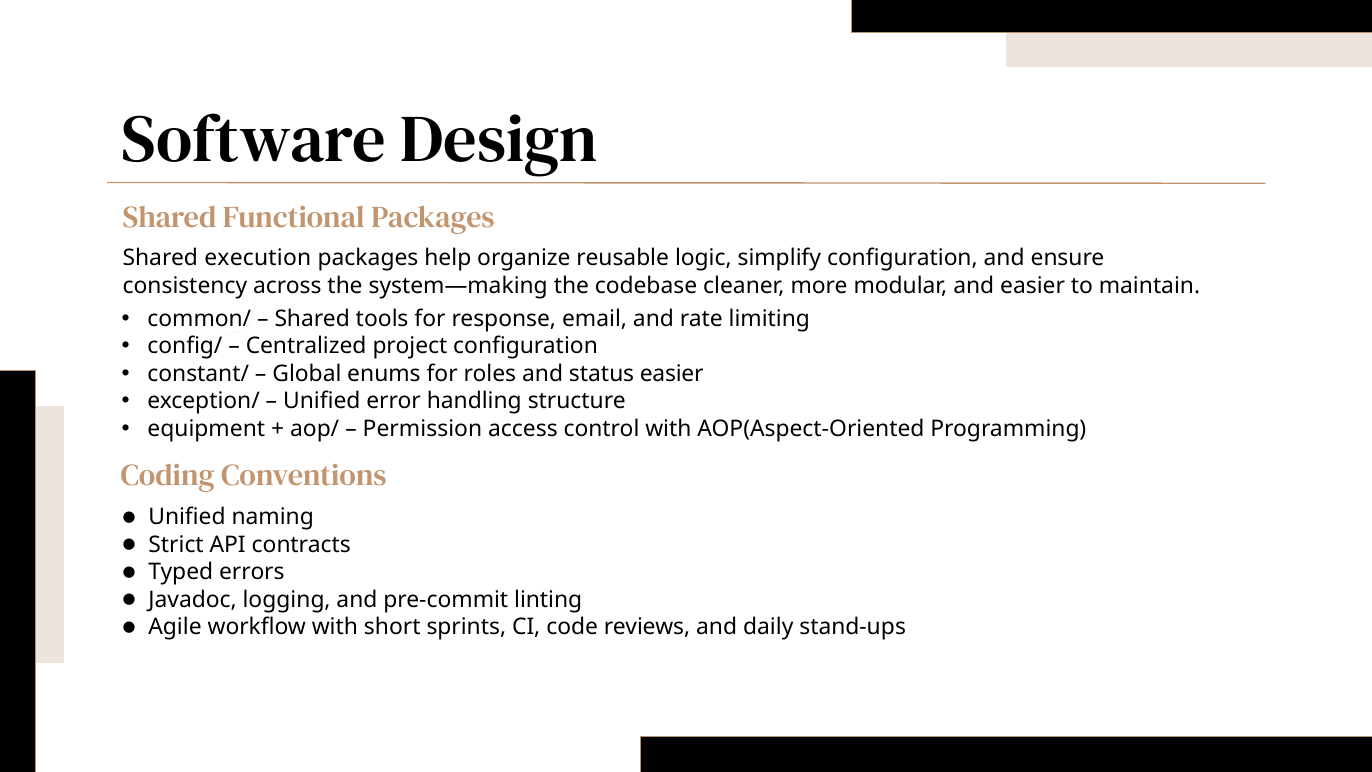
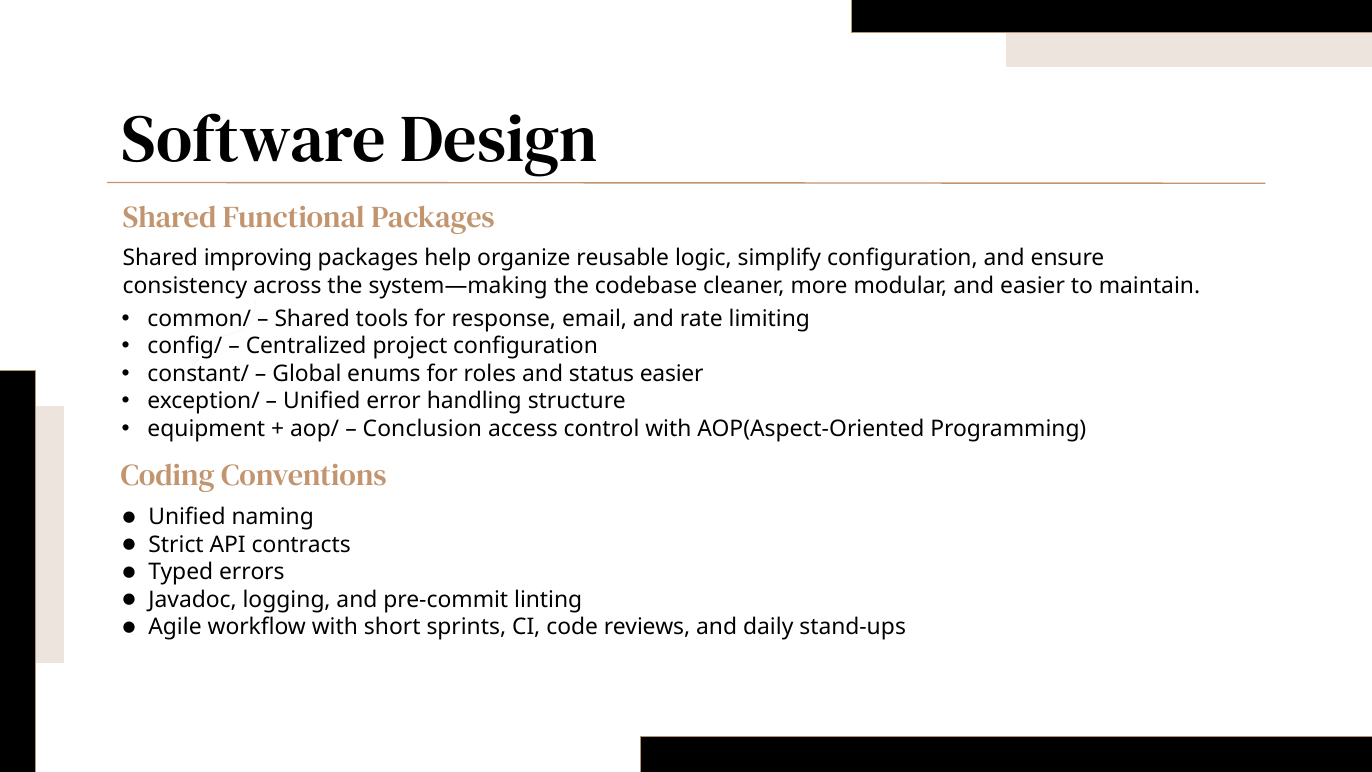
execution: execution -> improving
Permission: Permission -> Conclusion
